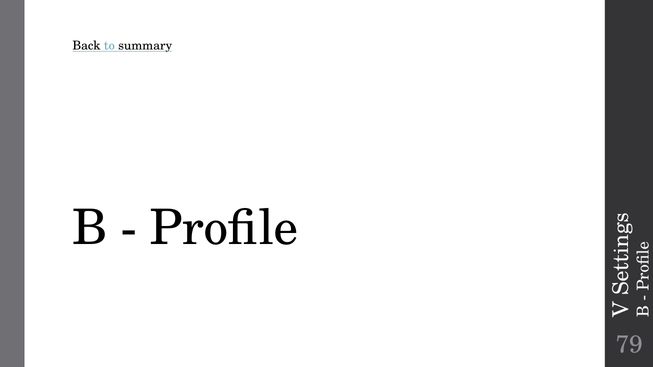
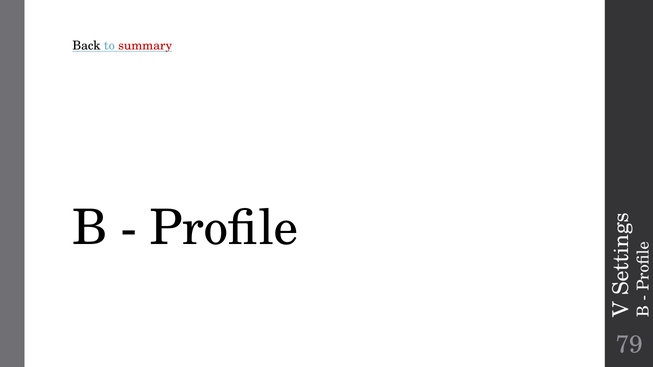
summary colour: black -> red
